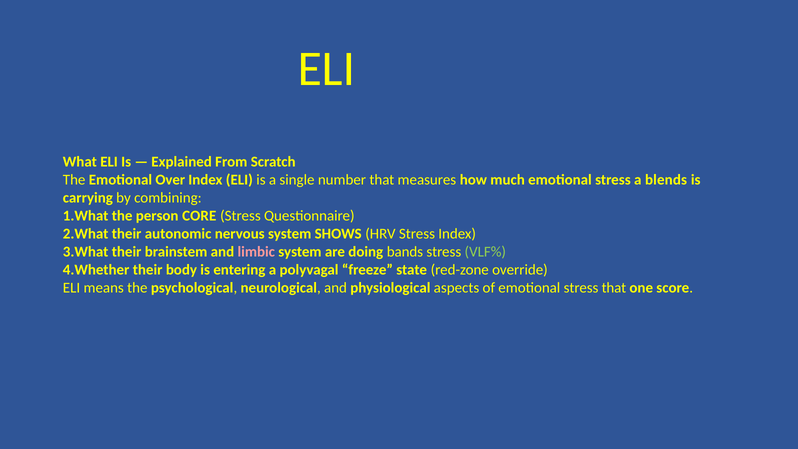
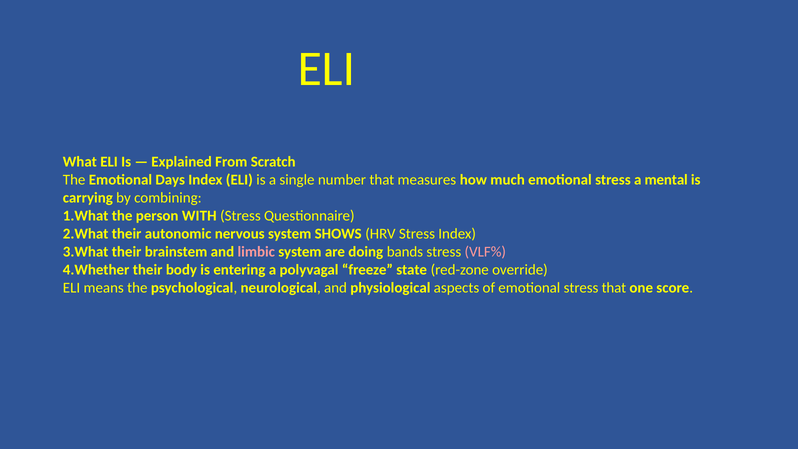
Over: Over -> Days
blends: blends -> mental
CORE: CORE -> WITH
VLF% colour: light green -> pink
